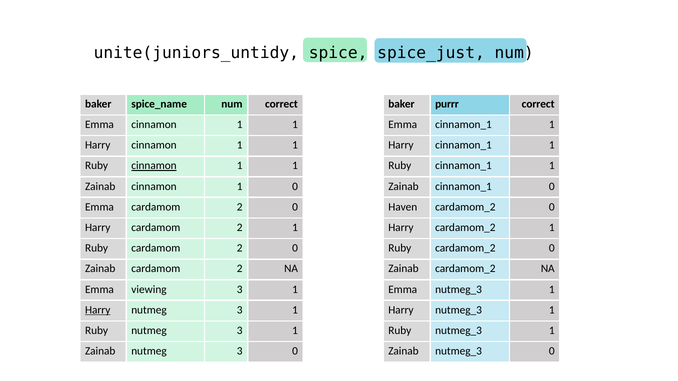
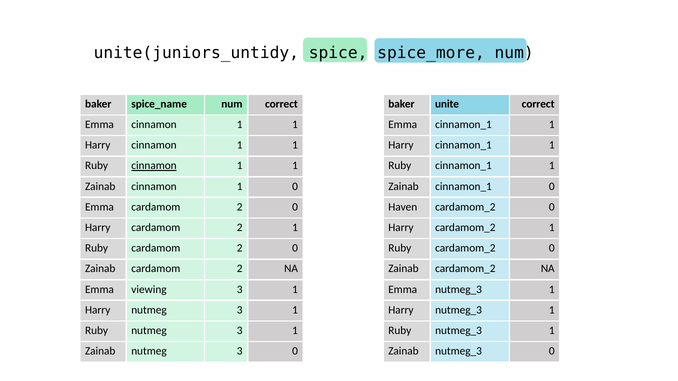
spice_just: spice_just -> spice_more
purrr: purrr -> unite
Harry at (98, 310) underline: present -> none
